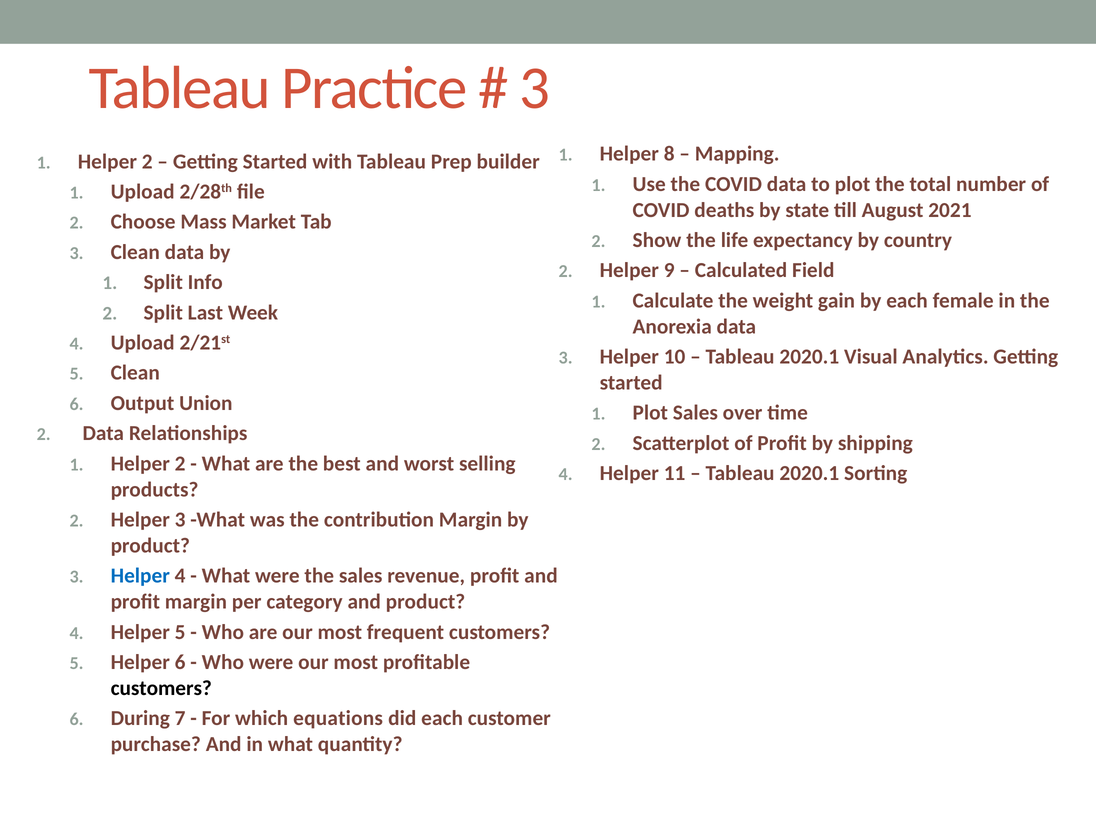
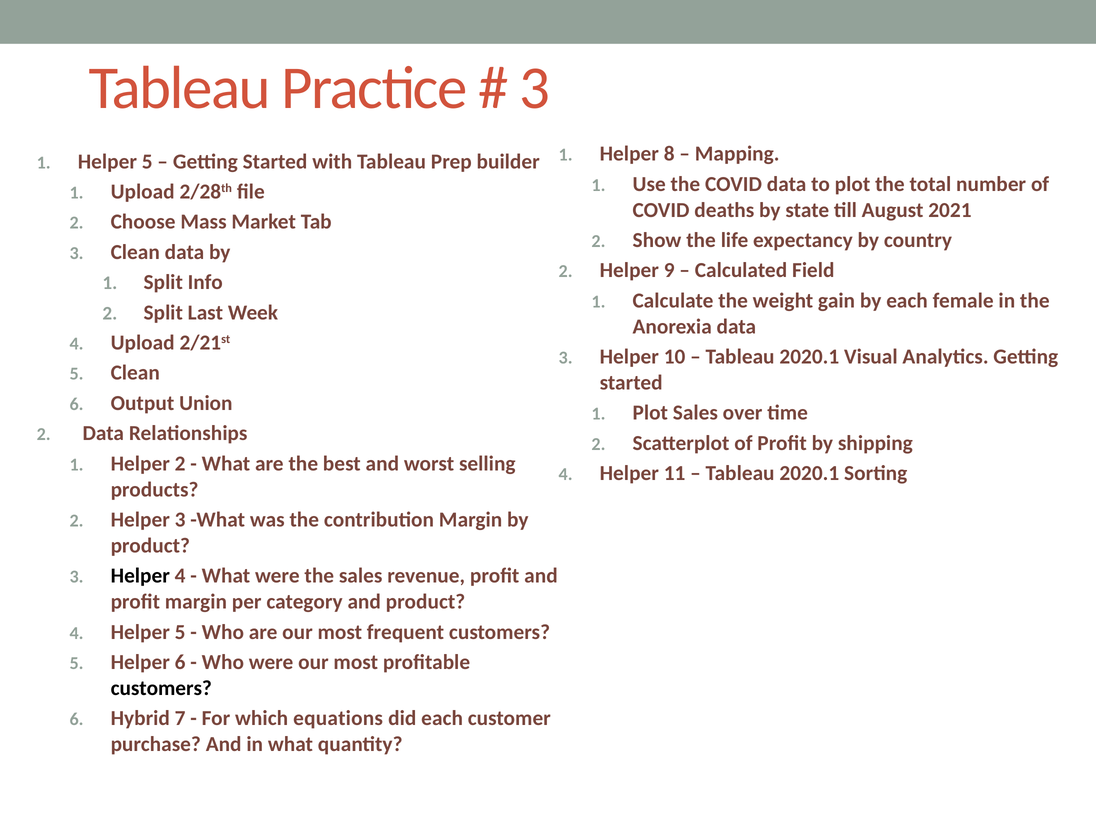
2 at (147, 162): 2 -> 5
Helper at (140, 576) colour: blue -> black
During: During -> Hybrid
